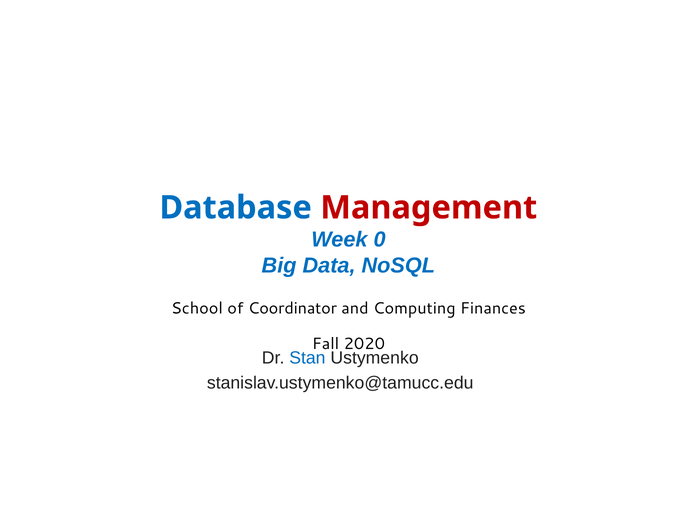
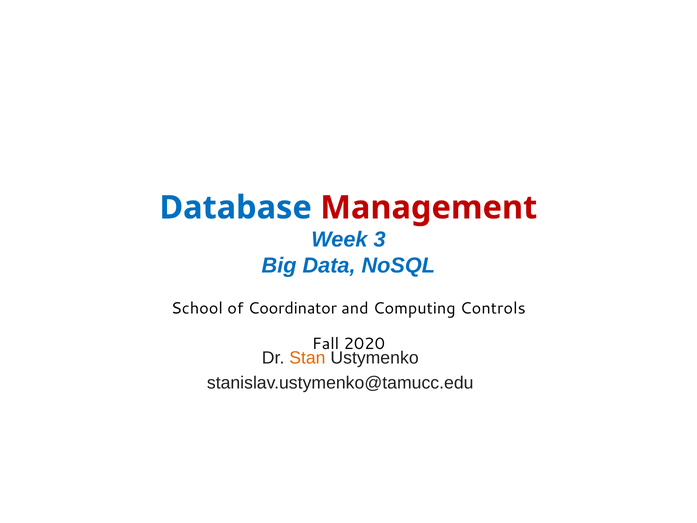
0: 0 -> 3
Finances: Finances -> Controls
Stan colour: blue -> orange
